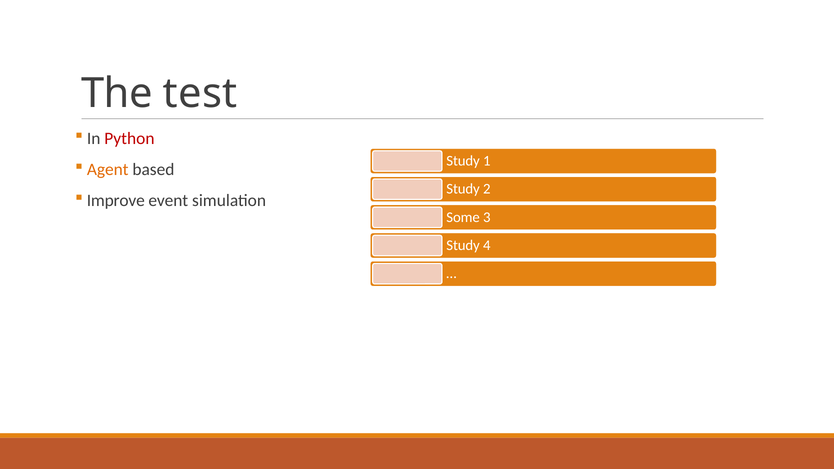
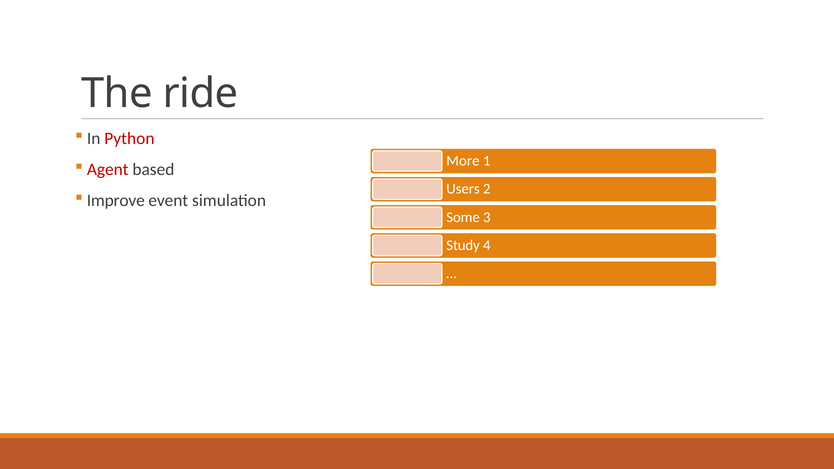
test: test -> ride
Study at (463, 161): Study -> More
Agent colour: orange -> red
Study at (463, 189): Study -> Users
